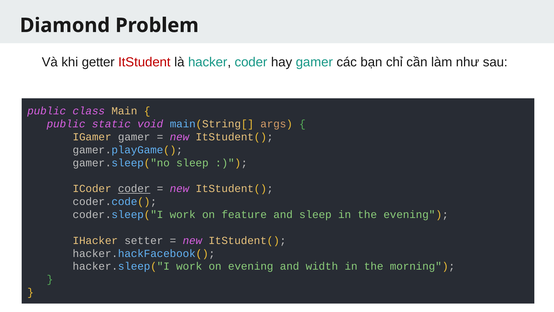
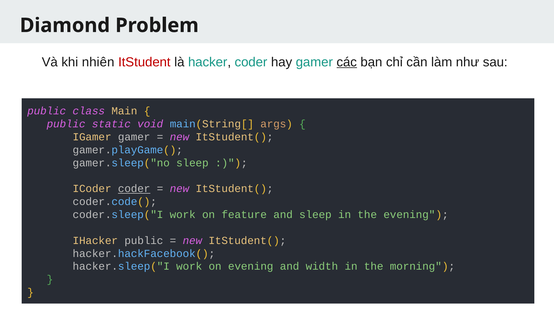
getter: getter -> nhiên
các underline: none -> present
IHacker setter: setter -> public
